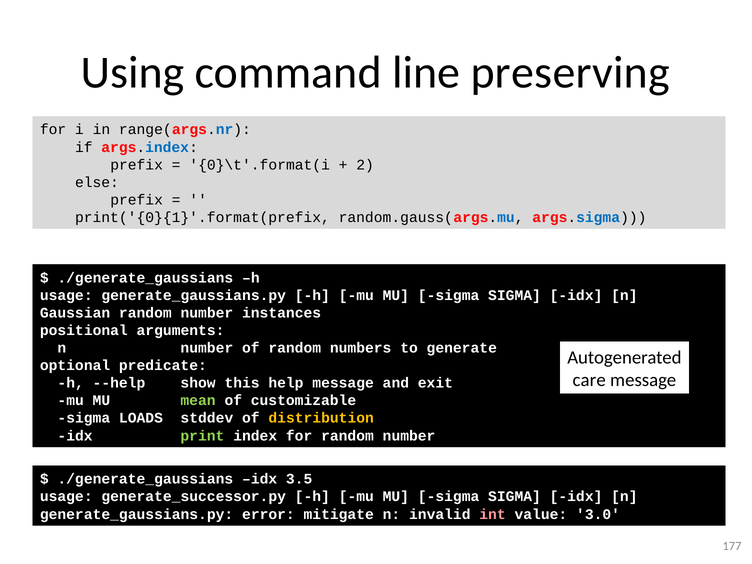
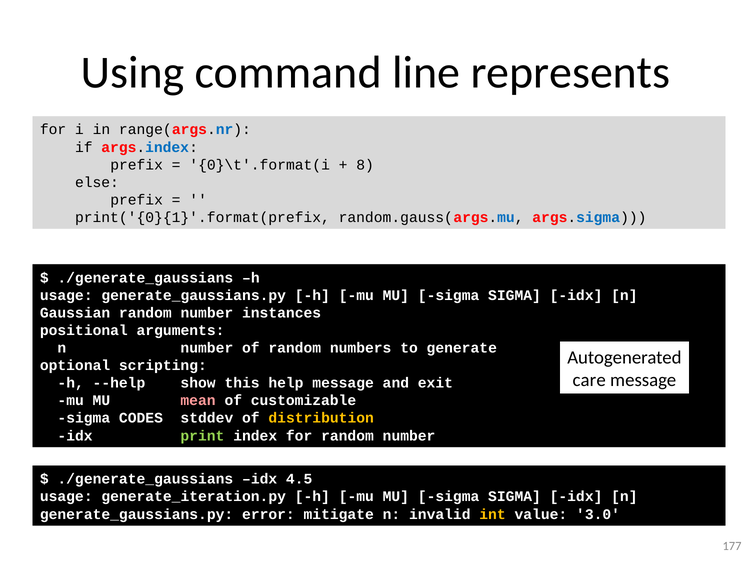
preserving: preserving -> represents
2: 2 -> 8
predicate: predicate -> scripting
mean colour: light green -> pink
LOADS: LOADS -> CODES
3.5: 3.5 -> 4.5
generate_successor.py: generate_successor.py -> generate_iteration.py
int colour: pink -> yellow
